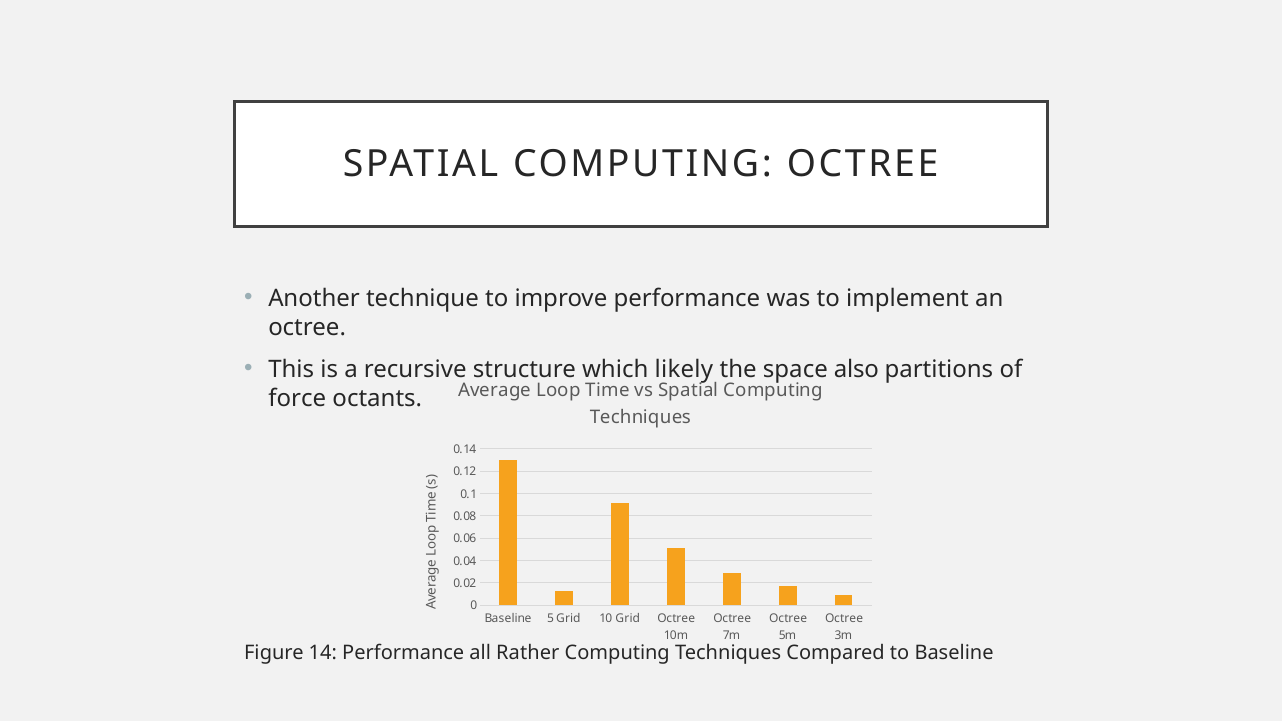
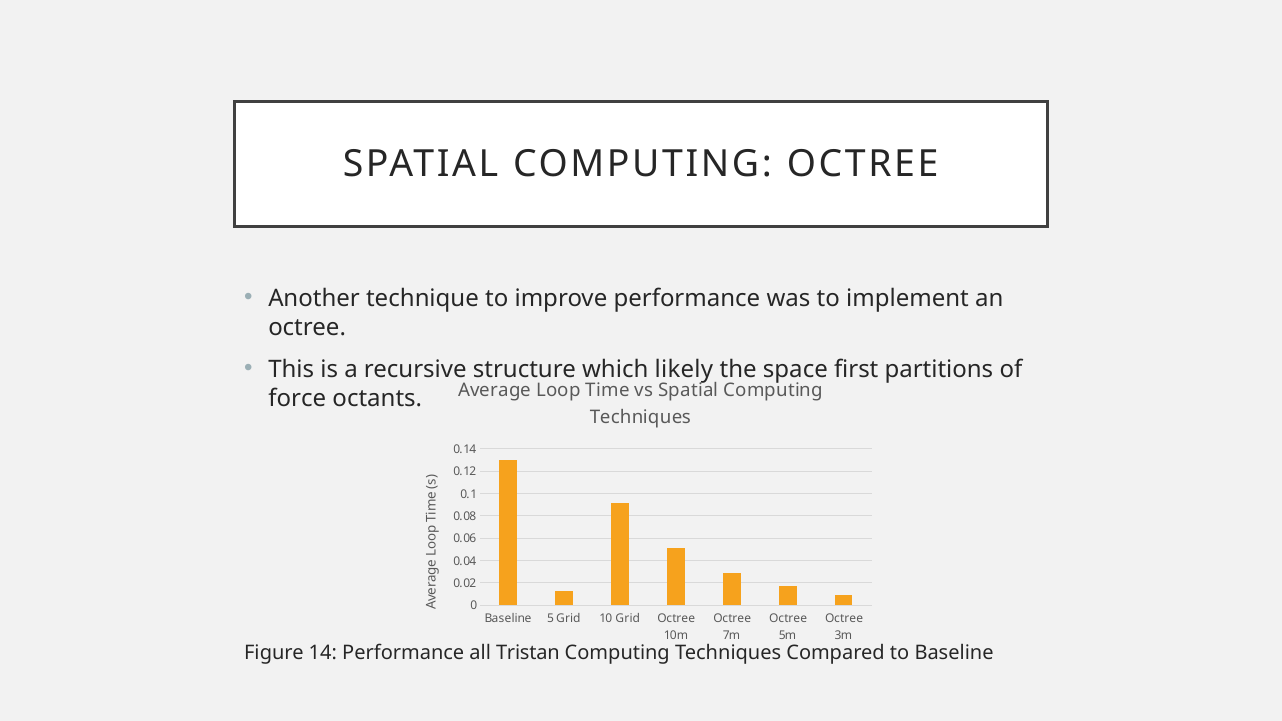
also: also -> first
Rather: Rather -> Tristan
